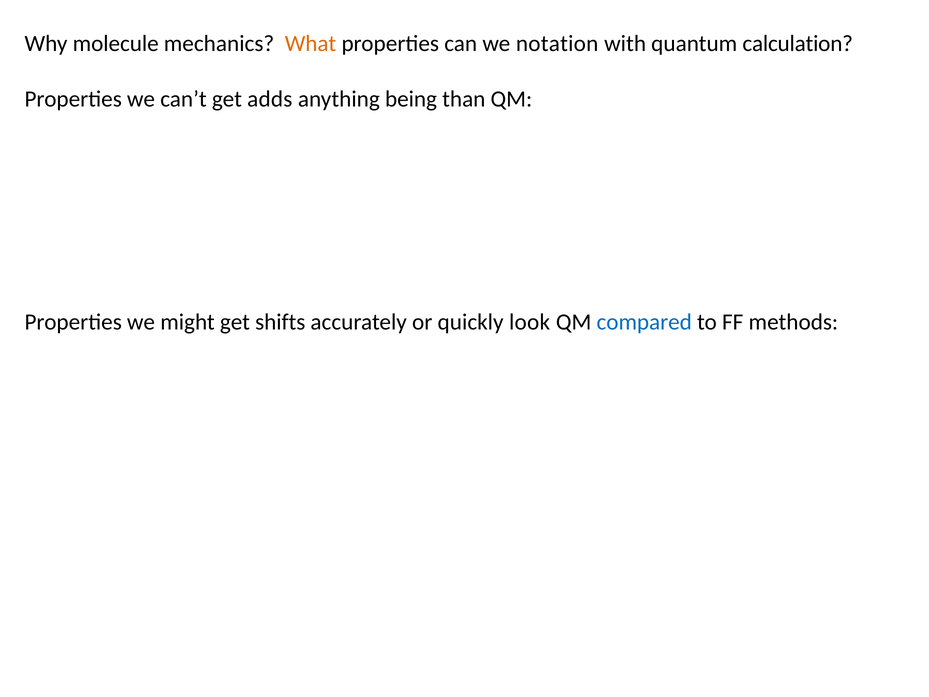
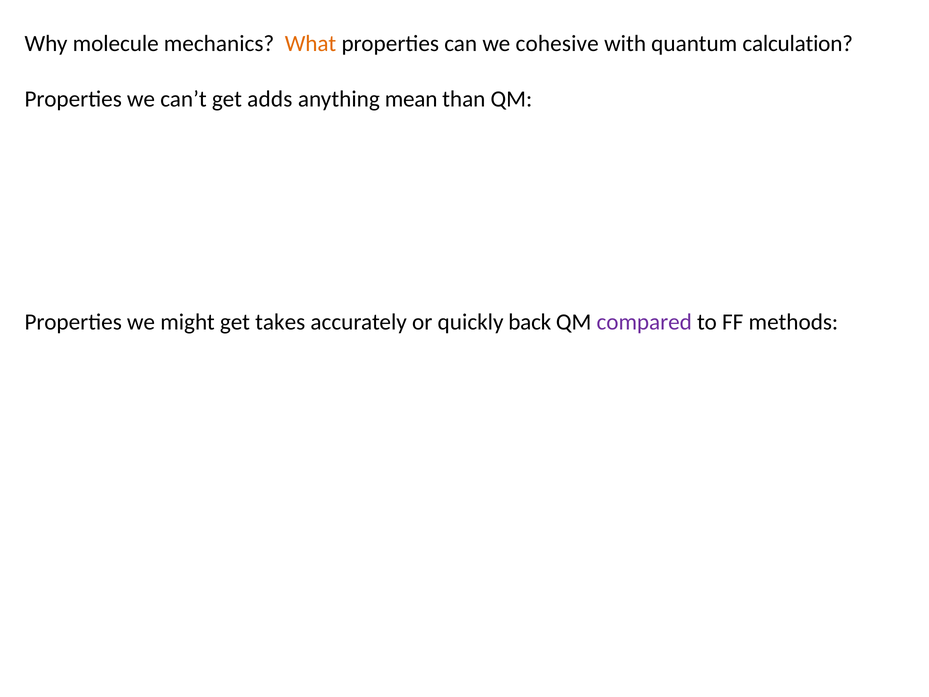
notation: notation -> cohesive
being: being -> mean
shifts: shifts -> takes
look: look -> back
compared colour: blue -> purple
